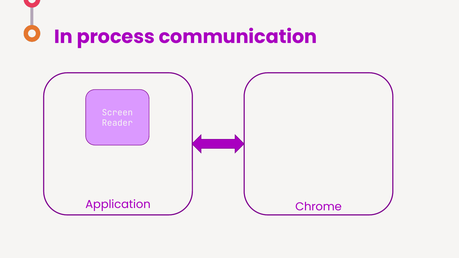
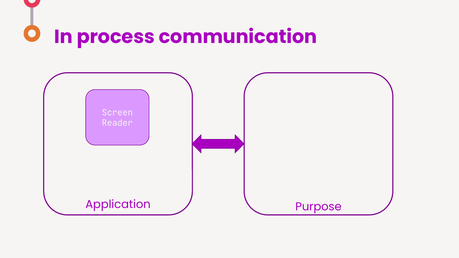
Chrome: Chrome -> Purpose
